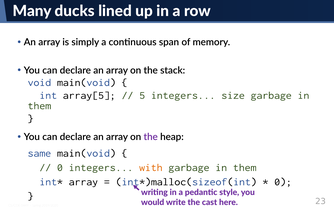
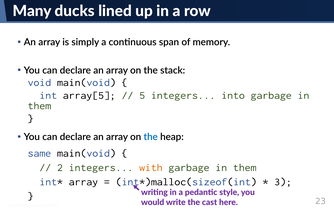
size: size -> into
the at (151, 137) colour: purple -> blue
0 at (60, 167): 0 -> 2
0 at (283, 182): 0 -> 3
